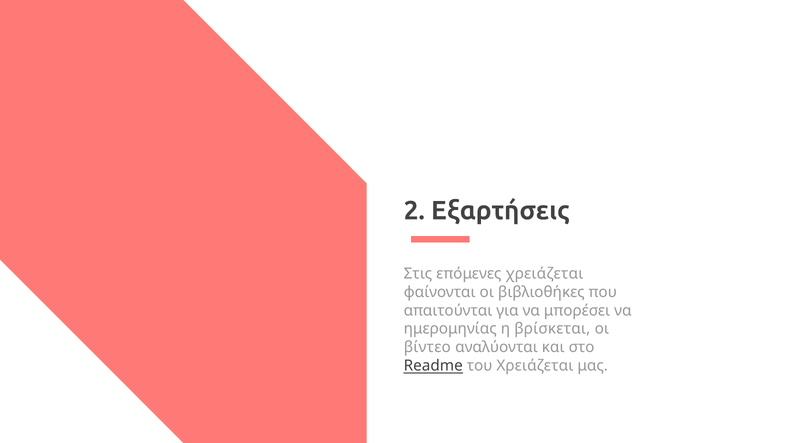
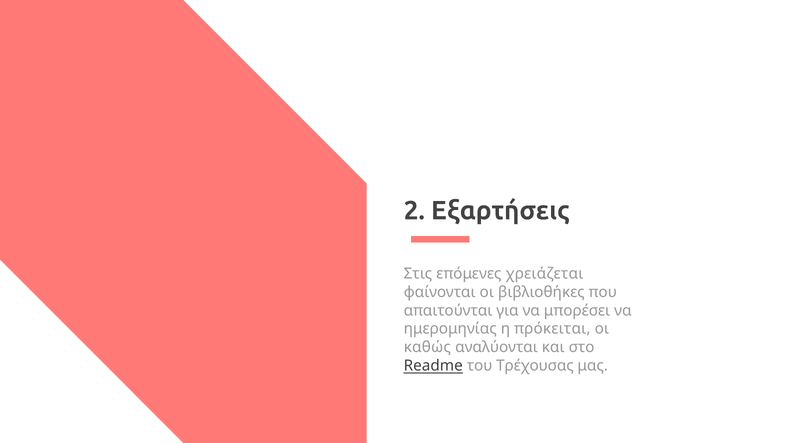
βρίσκεται: βρίσκεται -> πρόκειται
βίντεο: βίντεο -> καθώς
του Χρειάζεται: Χρειάζεται -> Τρέχουσας
